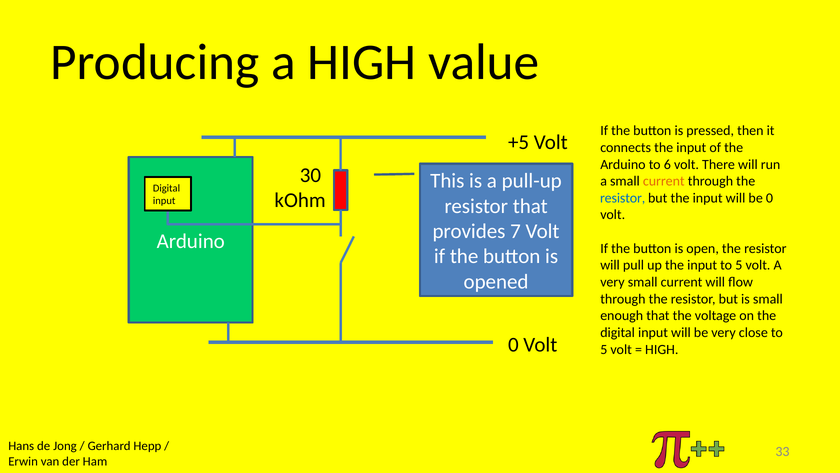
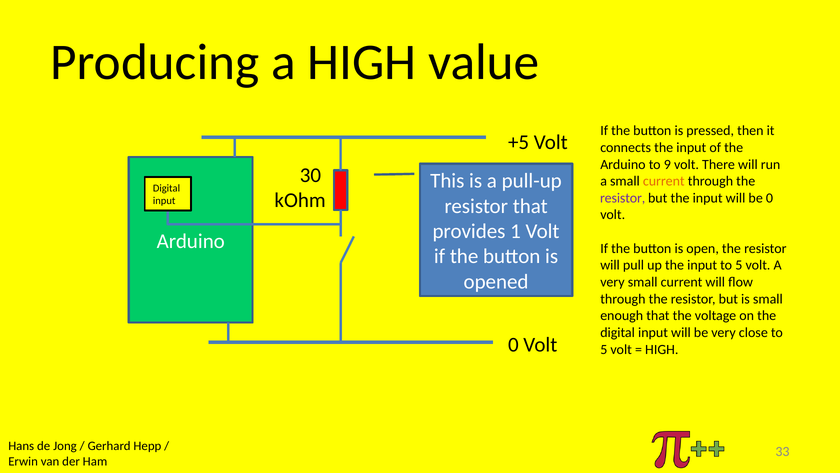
6: 6 -> 9
resistor at (623, 198) colour: blue -> purple
7: 7 -> 1
